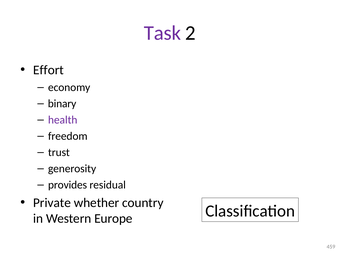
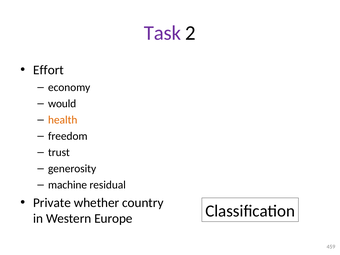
binary: binary -> would
health colour: purple -> orange
provides: provides -> machine
